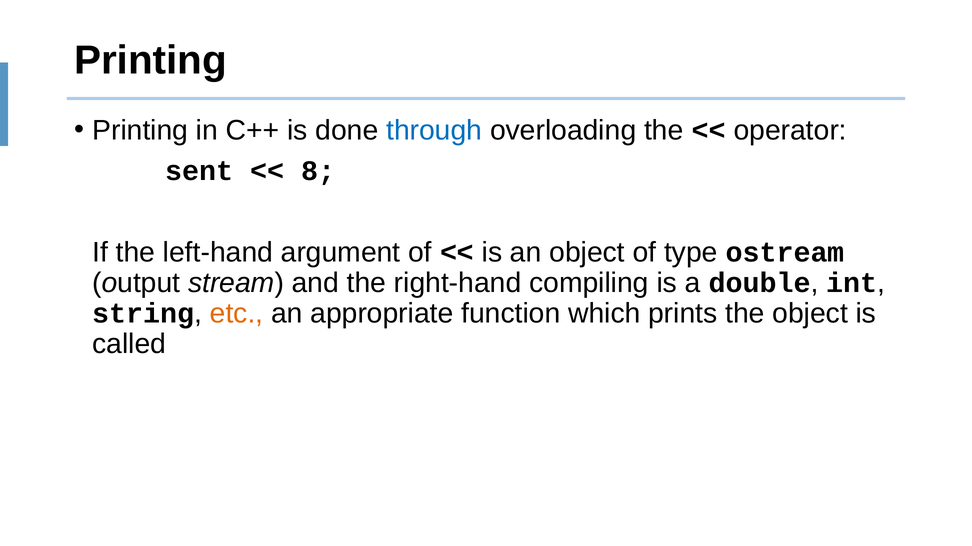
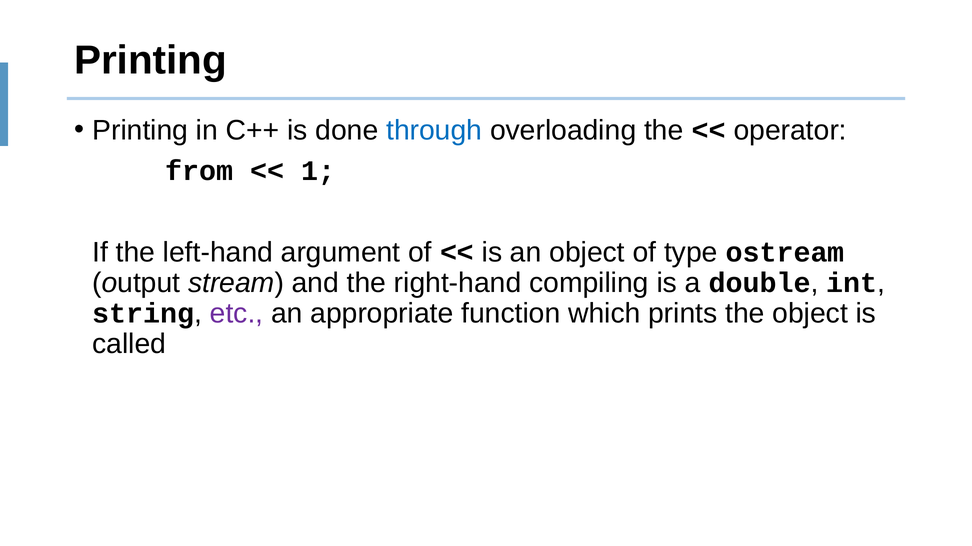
sent: sent -> from
8: 8 -> 1
etc colour: orange -> purple
